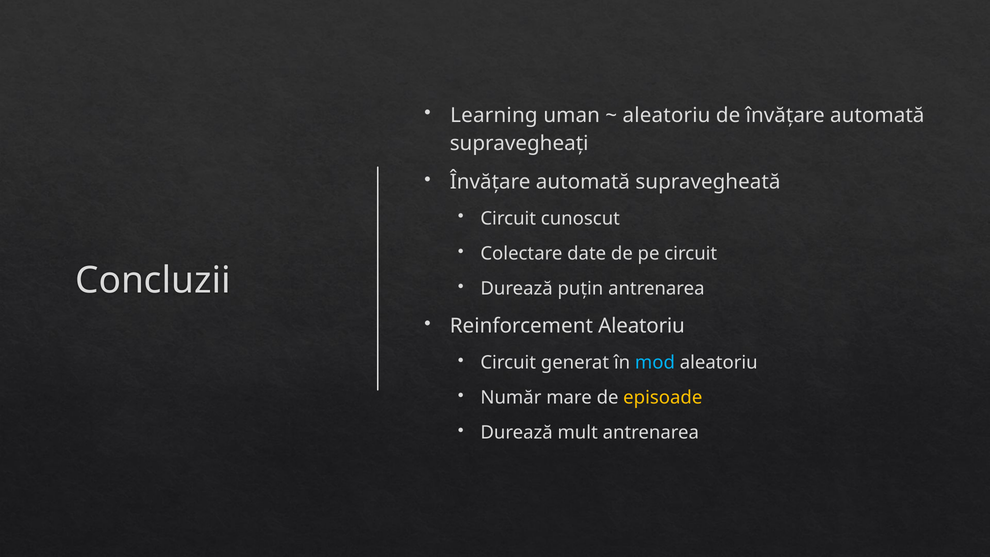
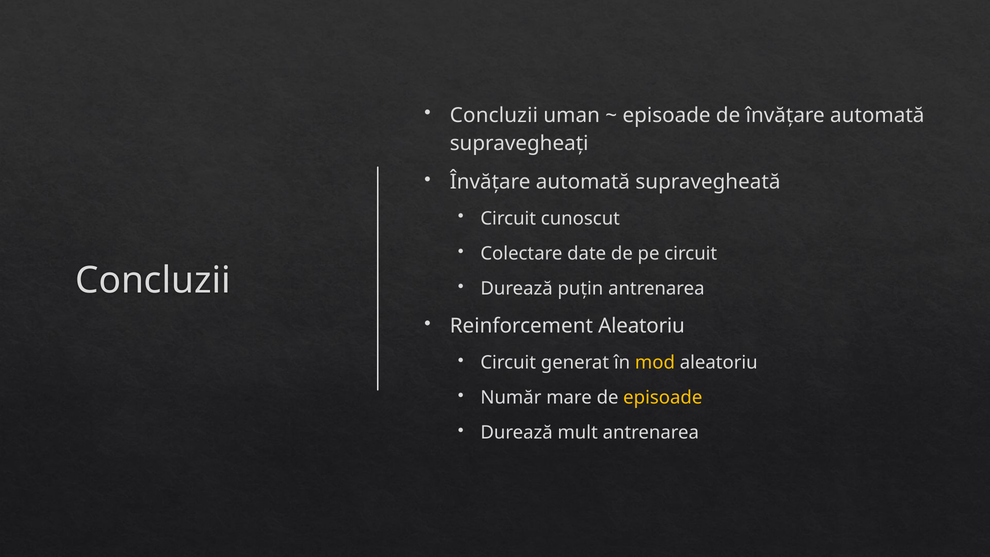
Learning at (494, 115): Learning -> Concluzii
aleatoriu at (667, 115): aleatoriu -> episoade
mod colour: light blue -> yellow
